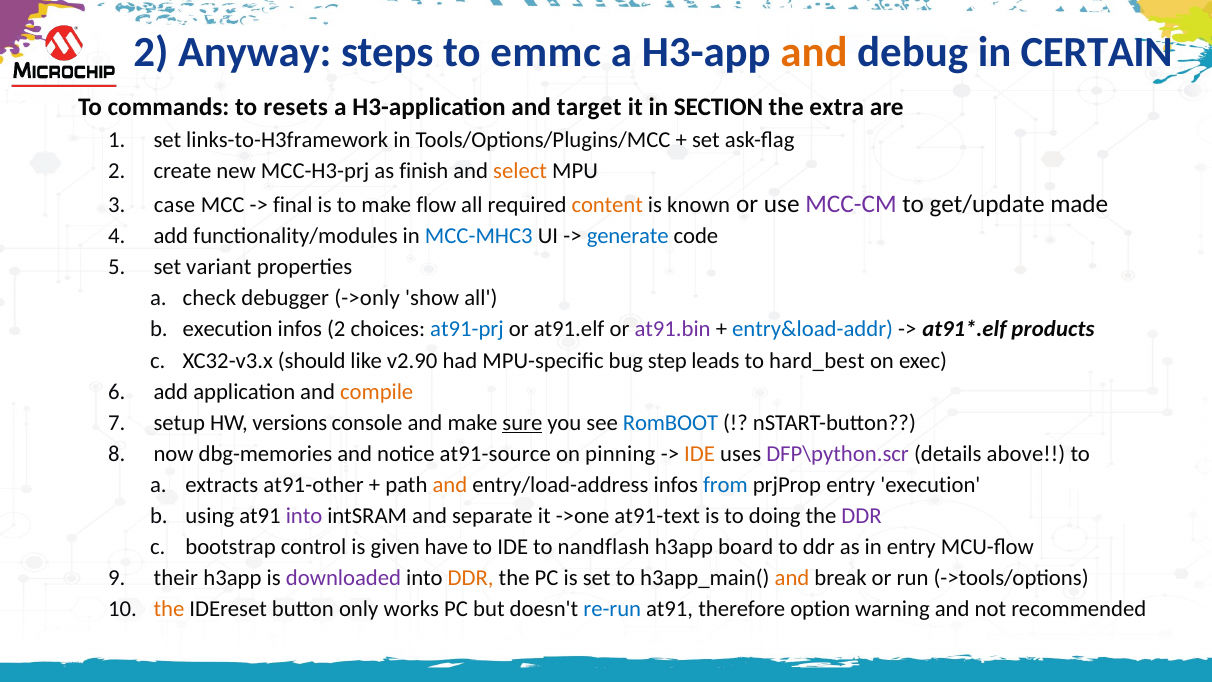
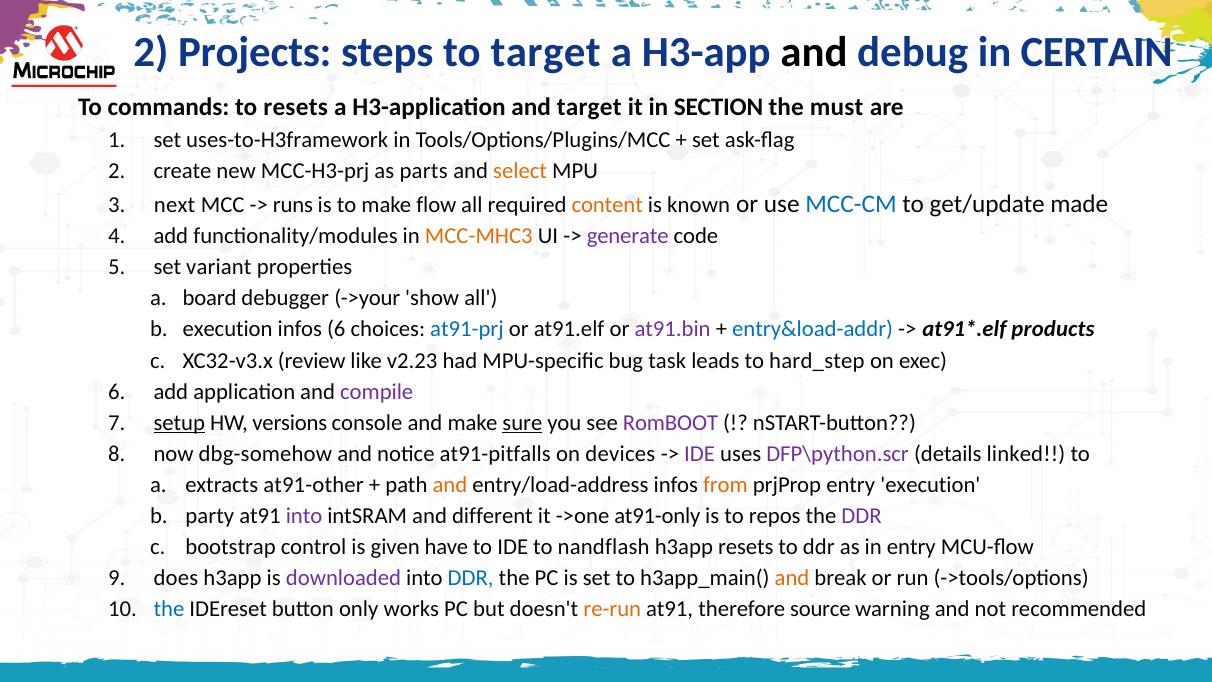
Anyway: Anyway -> Projects
to emmc: emmc -> target
and at (814, 52) colour: orange -> black
extra: extra -> must
links-to-H3framework: links-to-H3framework -> uses-to-H3framework
finish: finish -> parts
case: case -> next
final: final -> runs
MCC-CM colour: purple -> blue
MCC-MHC3 colour: blue -> orange
generate colour: blue -> purple
check: check -> board
->only: ->only -> ->your
infos 2: 2 -> 6
should: should -> review
v2.90: v2.90 -> v2.23
step: step -> task
hard_best: hard_best -> hard_step
compile colour: orange -> purple
setup underline: none -> present
RomBOOT colour: blue -> purple
dbg-memories: dbg-memories -> dbg-somehow
at91-source: at91-source -> at91-pitfalls
pinning: pinning -> devices
IDE at (700, 454) colour: orange -> purple
above: above -> linked
from colour: blue -> orange
using: using -> party
separate: separate -> different
at91-text: at91-text -> at91-only
doing: doing -> repos
h3app board: board -> resets
their: their -> does
DDR at (471, 578) colour: orange -> blue
the at (169, 609) colour: orange -> blue
re-run colour: blue -> orange
option: option -> source
